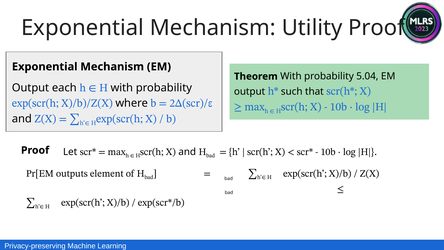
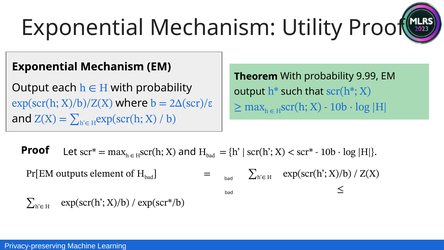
5.04: 5.04 -> 9.99
